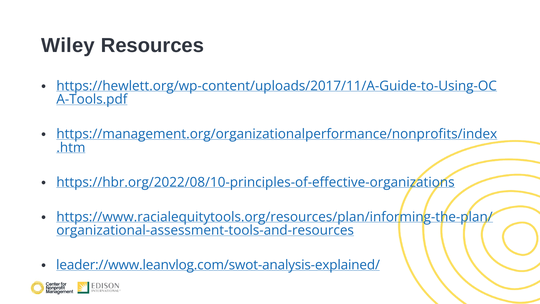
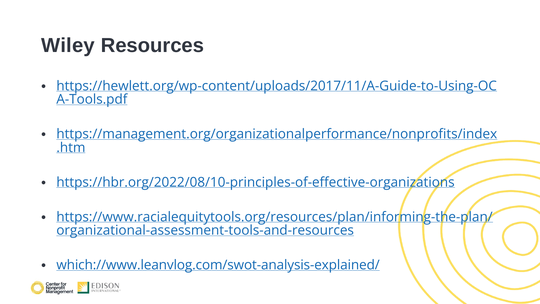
leader://www.leanvlog.com/swot-analysis-explained/: leader://www.leanvlog.com/swot-analysis-explained/ -> which://www.leanvlog.com/swot-analysis-explained/
